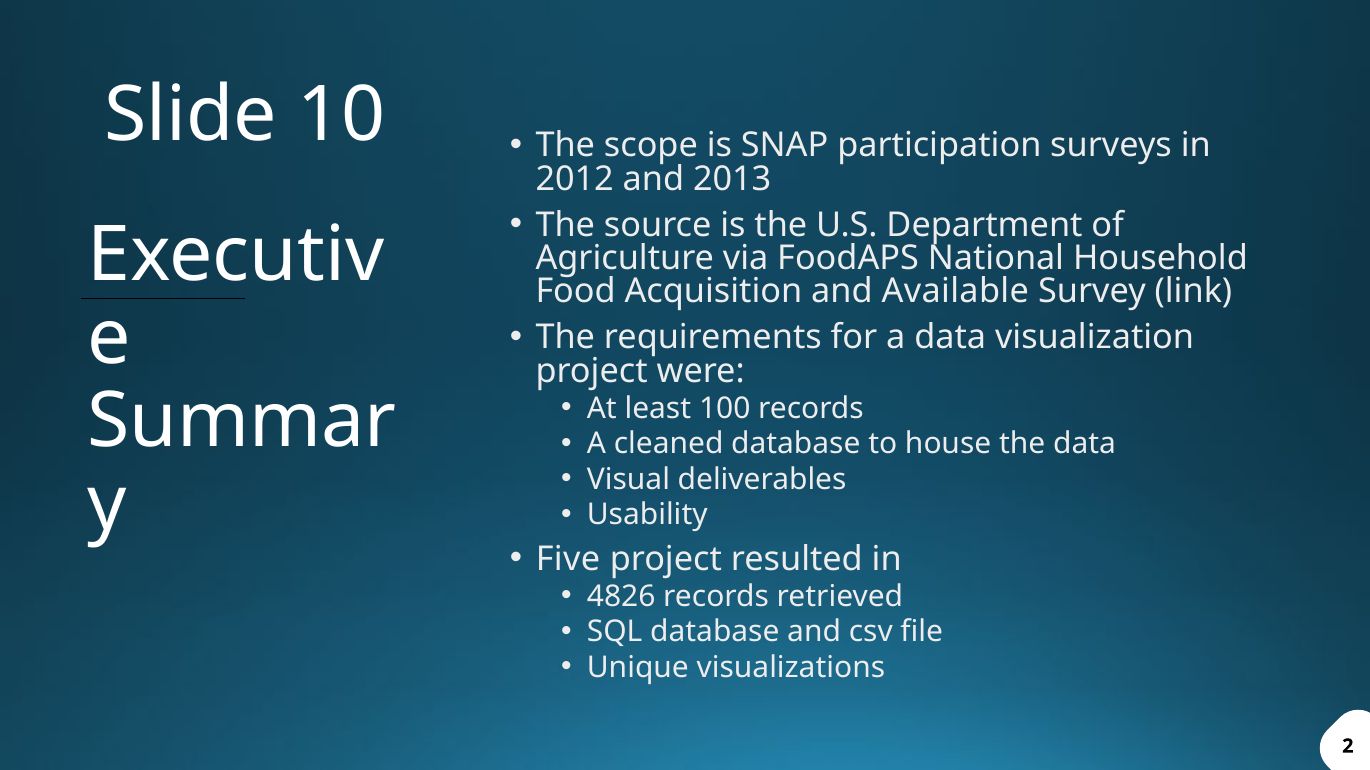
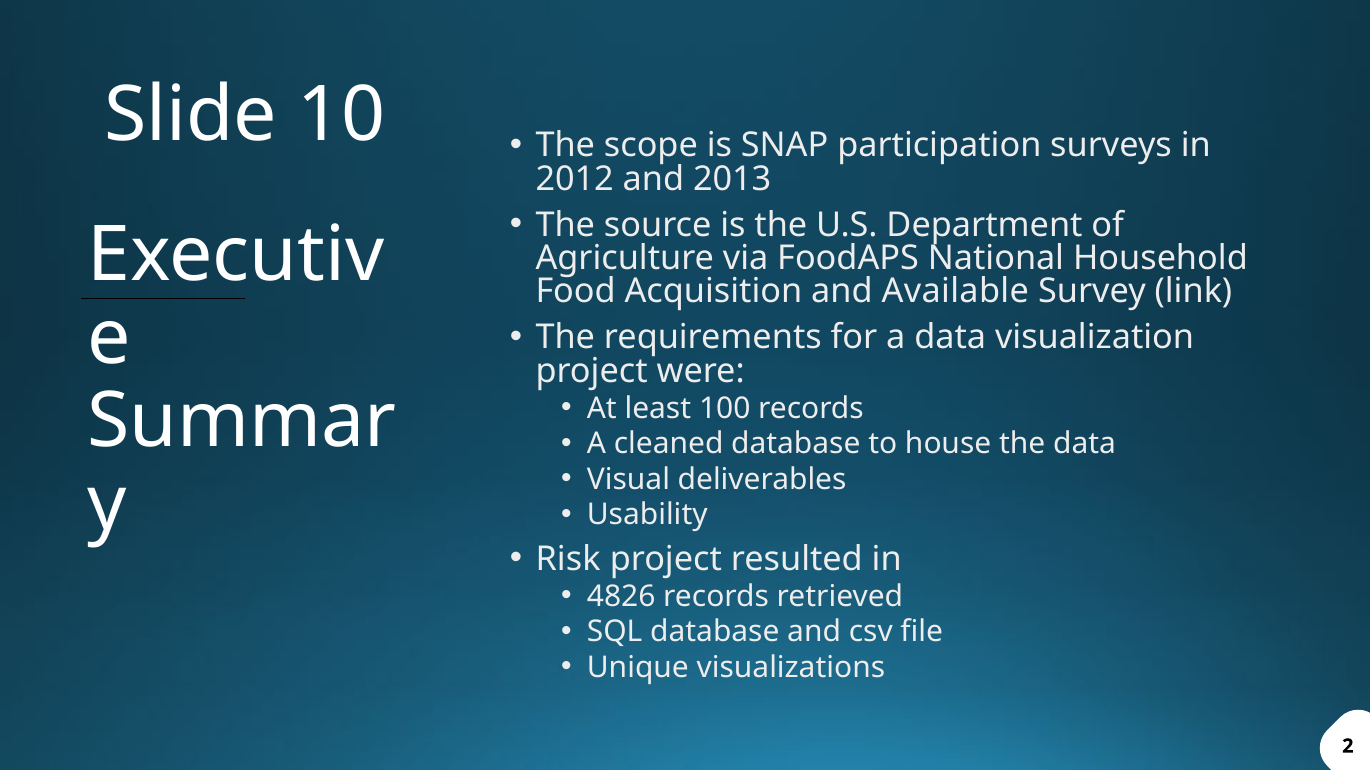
Five: Five -> Risk
